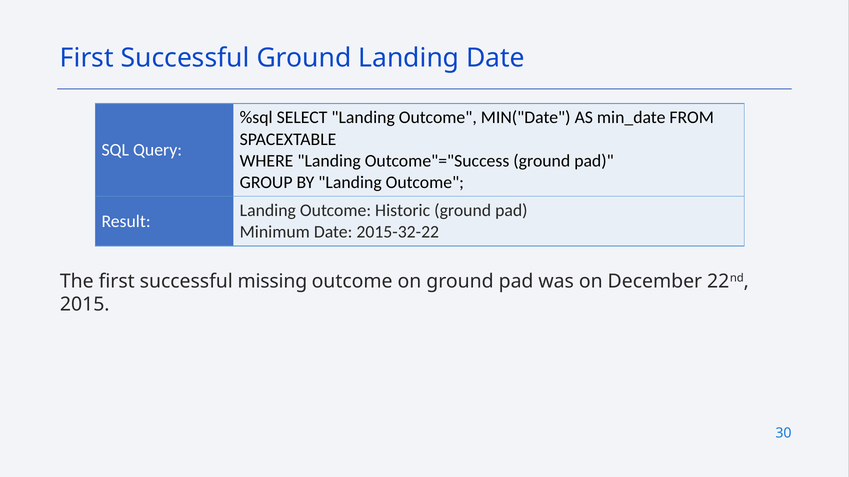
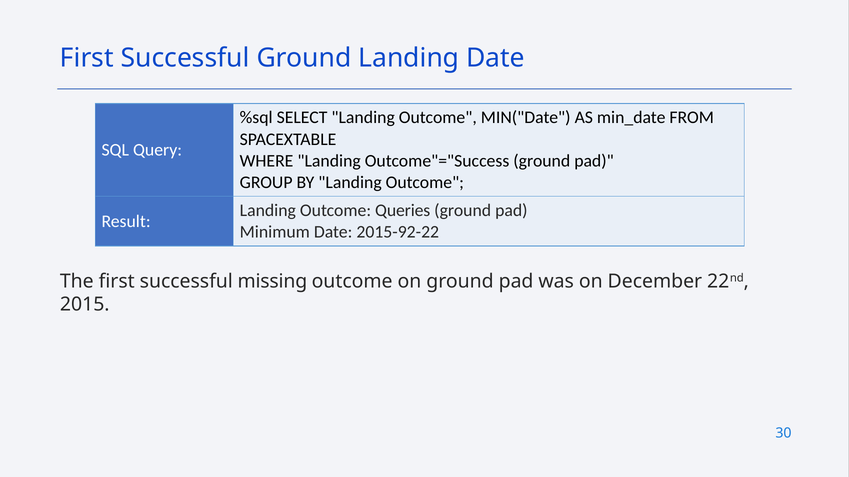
Historic: Historic -> Queries
2015-32-22: 2015-32-22 -> 2015-92-22
